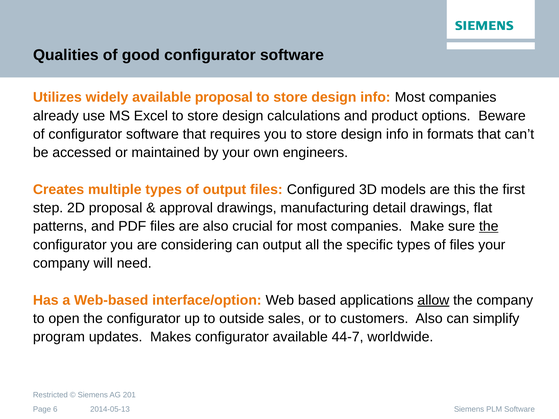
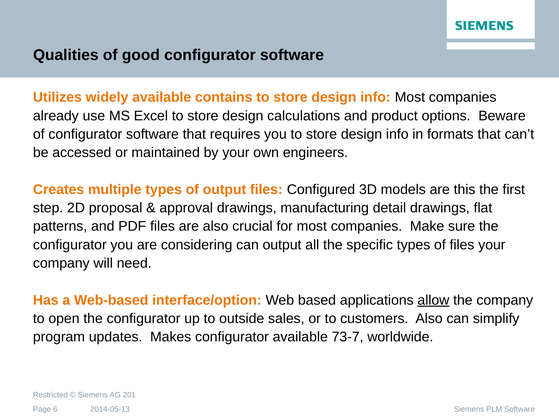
available proposal: proposal -> contains
the at (489, 227) underline: present -> none
44-7: 44-7 -> 73-7
